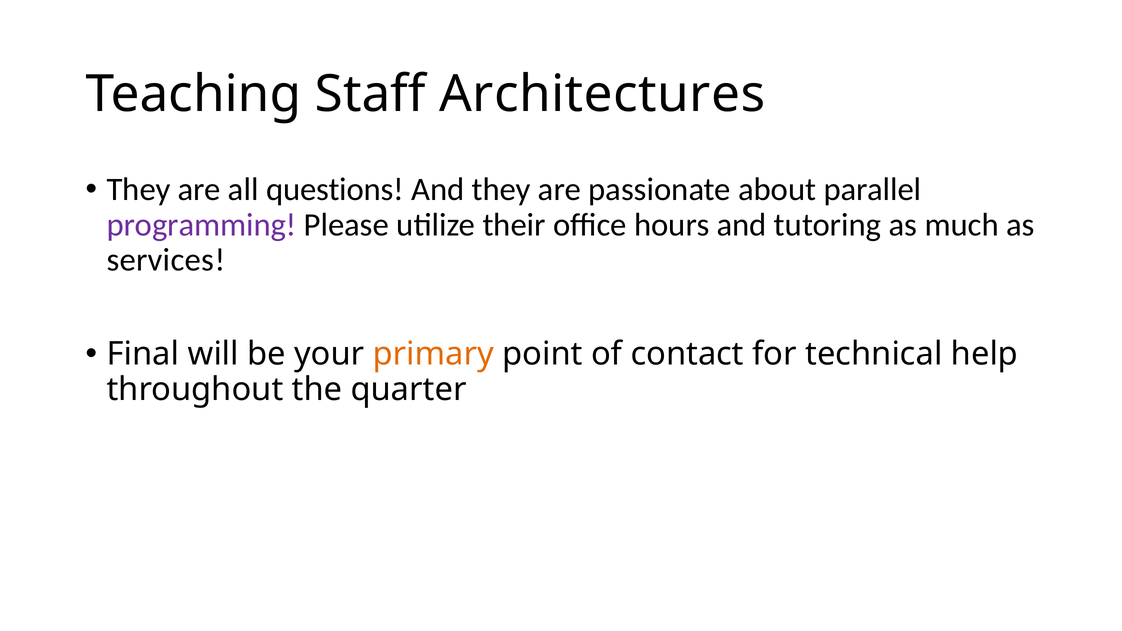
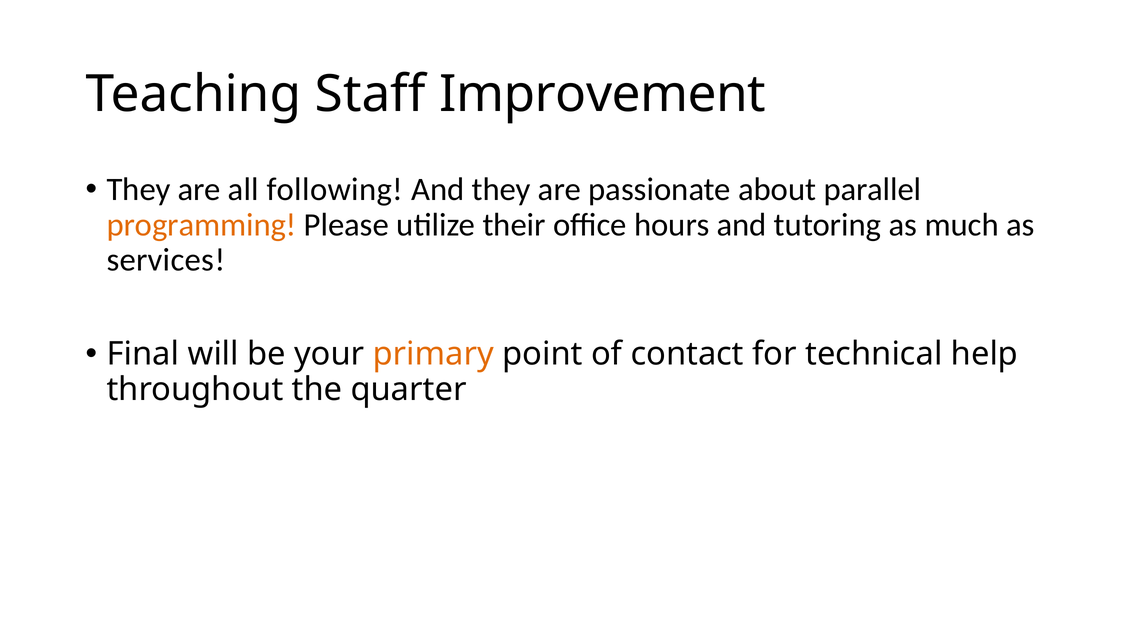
Architectures: Architectures -> Improvement
questions: questions -> following
programming colour: purple -> orange
